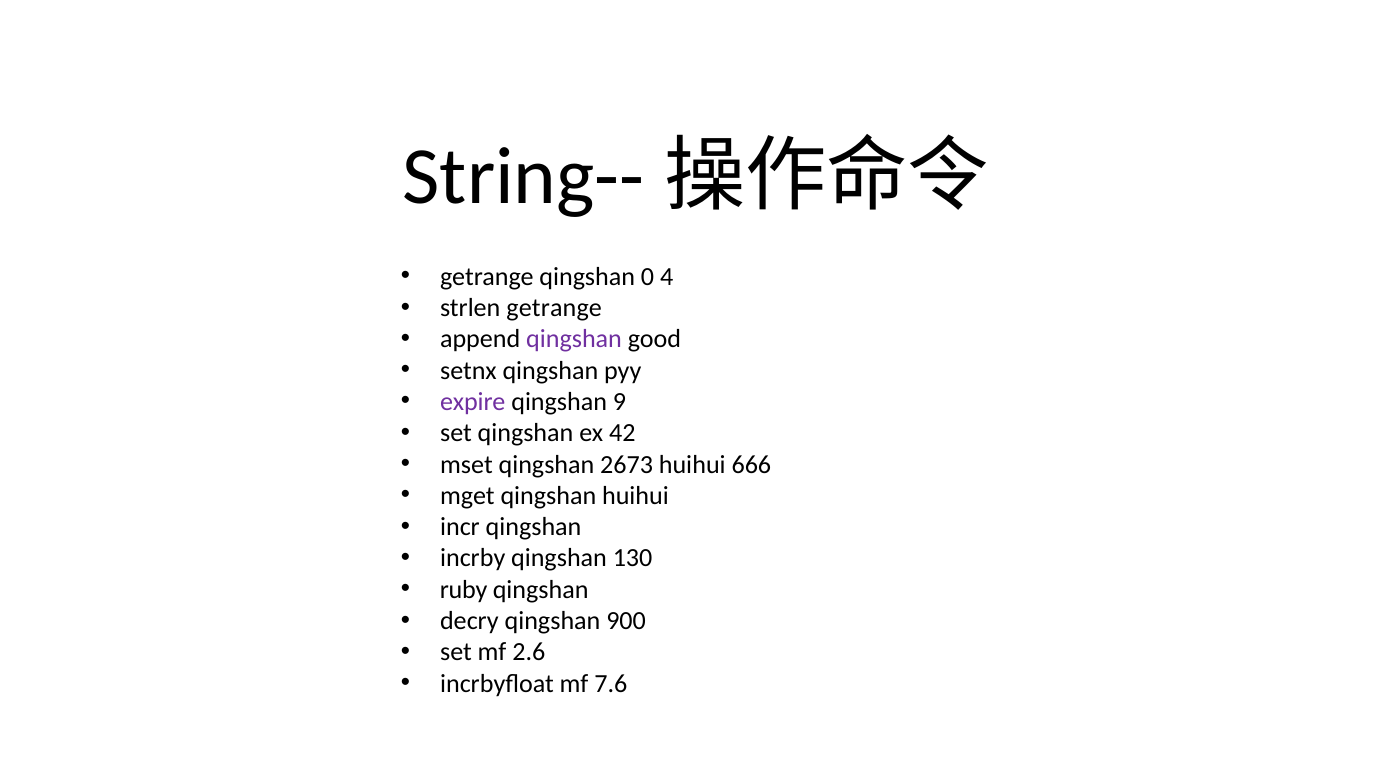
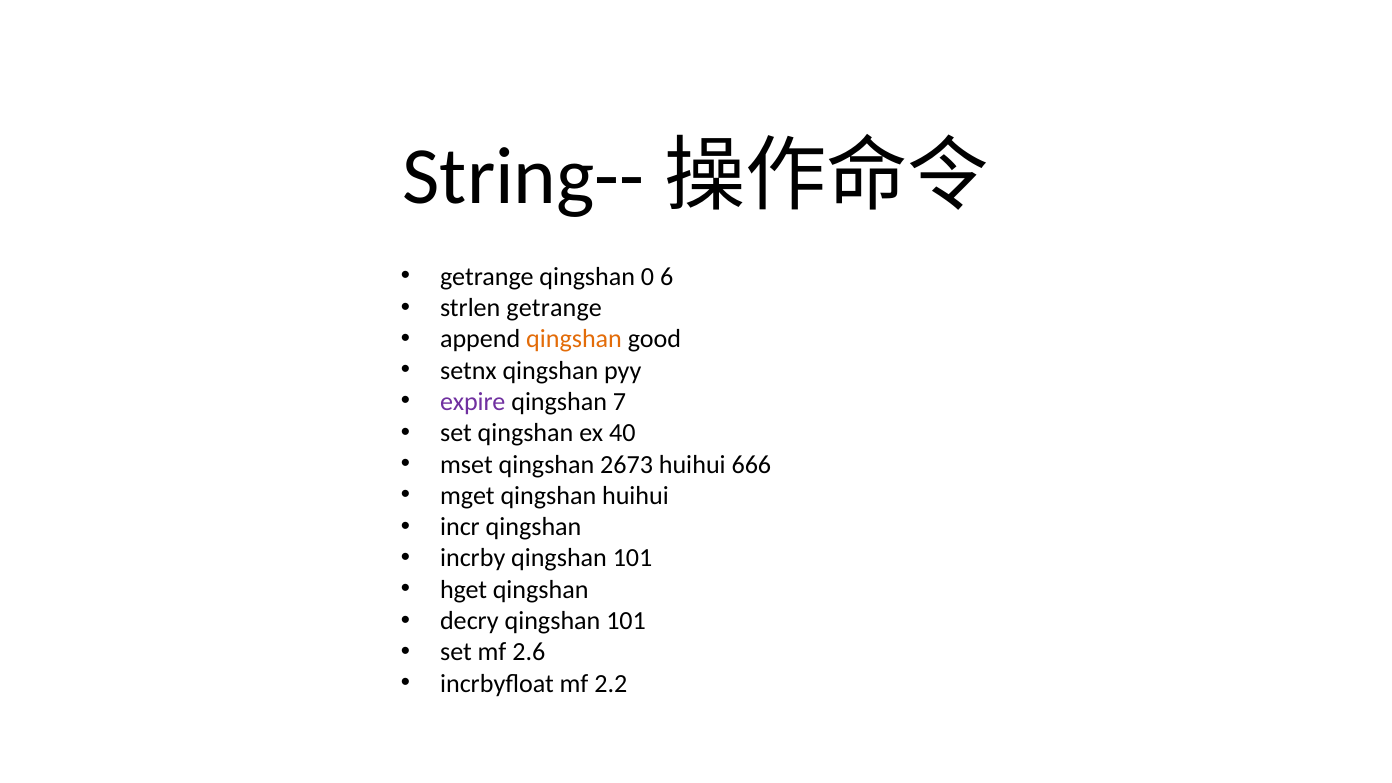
4: 4 -> 6
qingshan at (574, 339) colour: purple -> orange
9: 9 -> 7
42: 42 -> 40
incrby qingshan 130: 130 -> 101
ruby: ruby -> hget
decry qingshan 900: 900 -> 101
7.6: 7.6 -> 2.2
